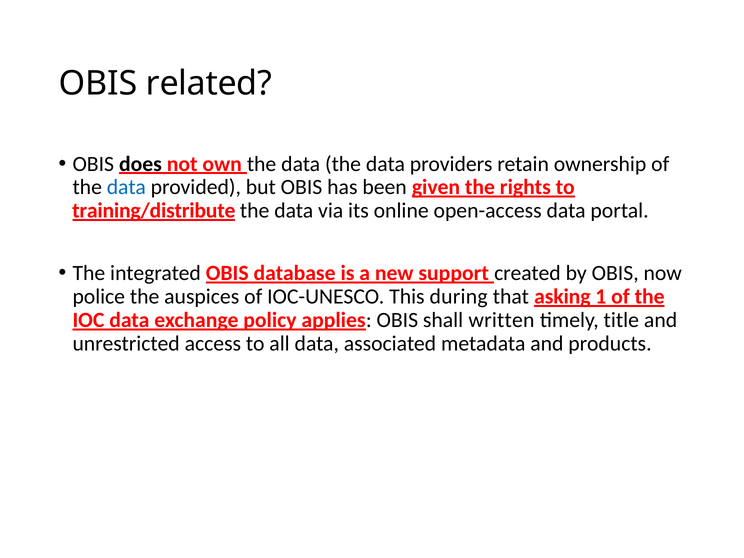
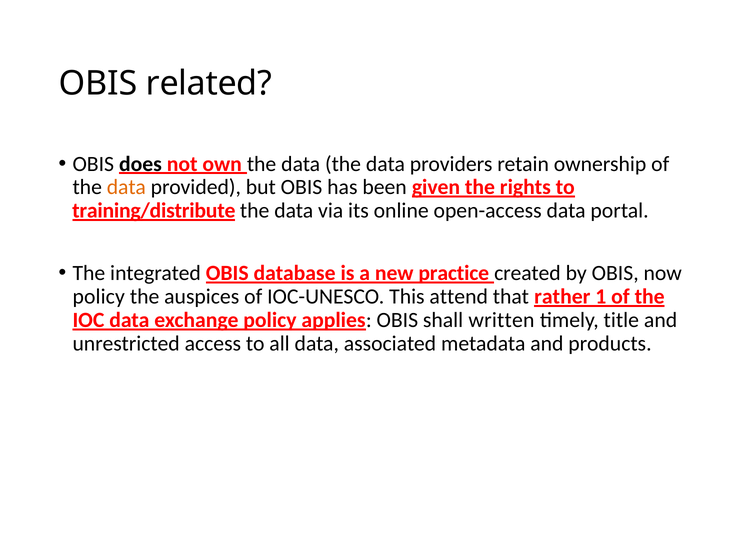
data at (126, 187) colour: blue -> orange
support: support -> practice
police at (99, 297): police -> policy
during: during -> attend
asking: asking -> rather
